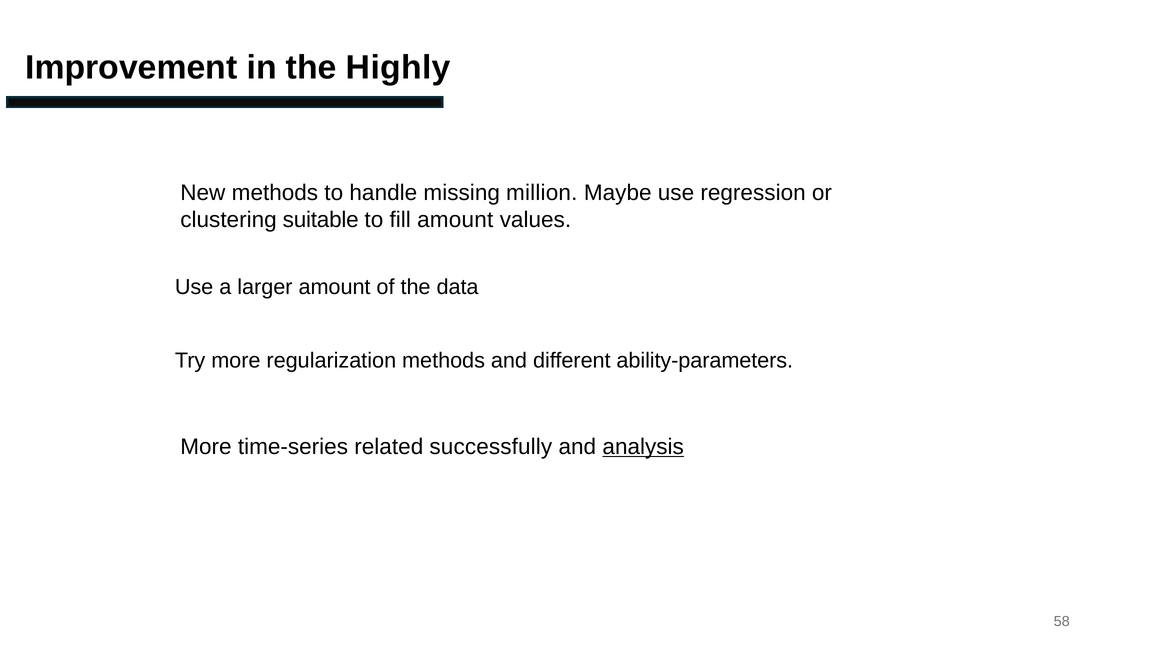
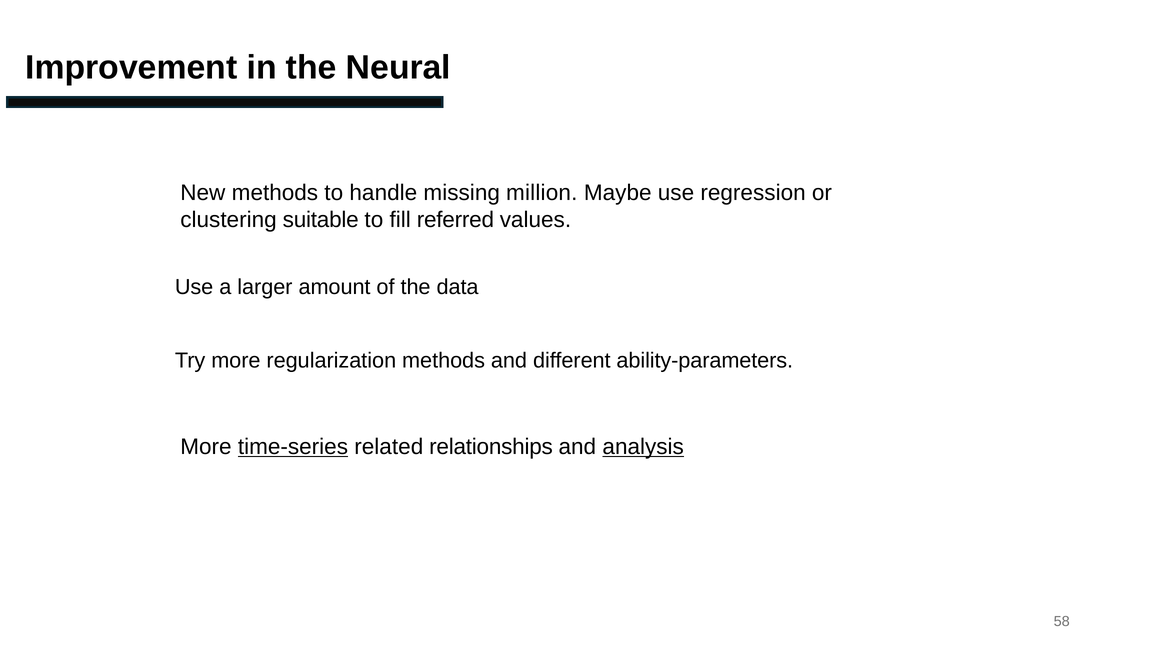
Highly: Highly -> Neural
fill amount: amount -> referred
time-series underline: none -> present
successfully: successfully -> relationships
